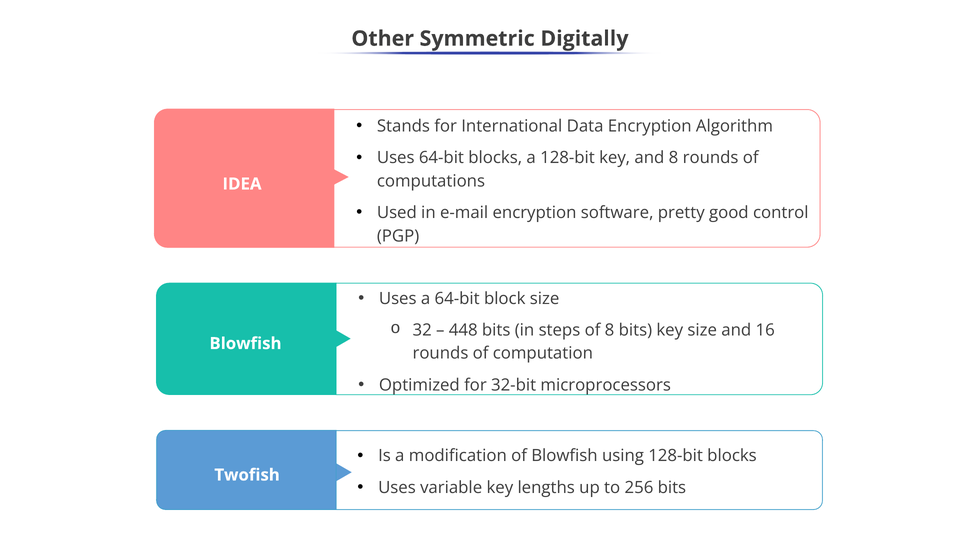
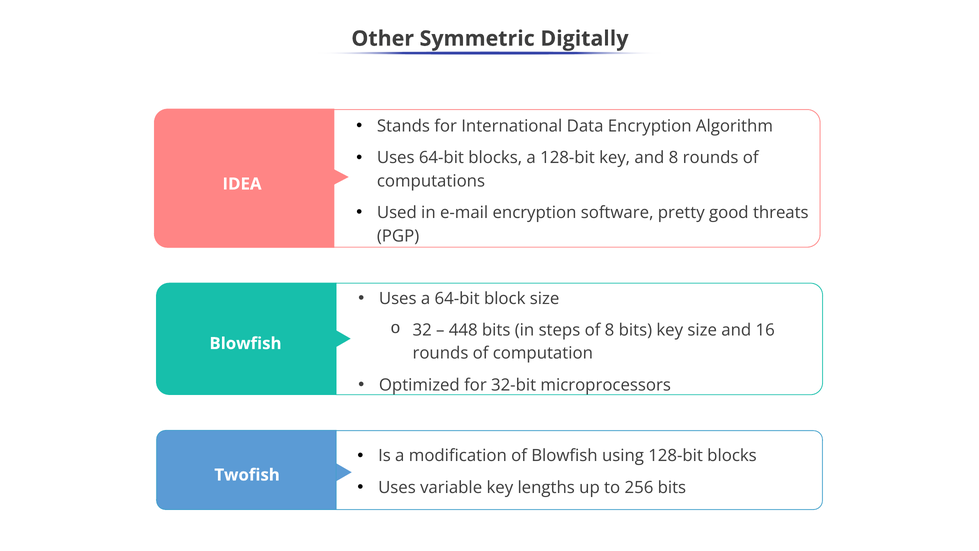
control: control -> threats
